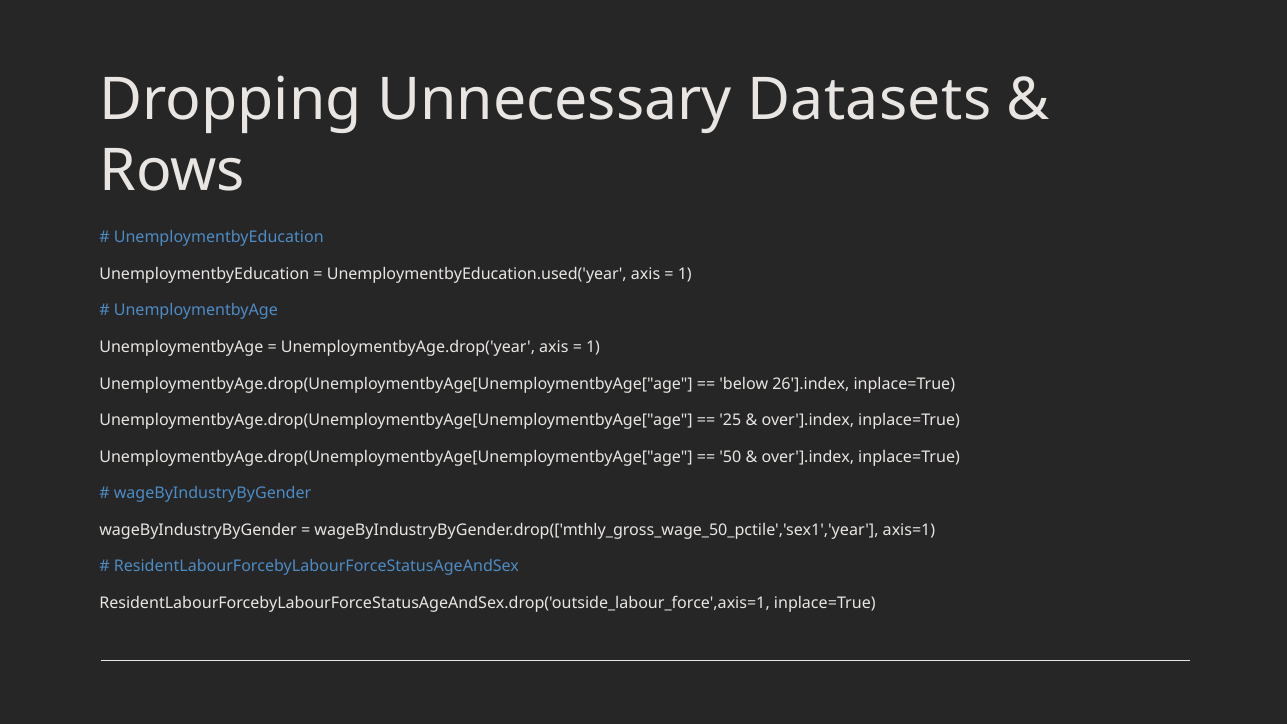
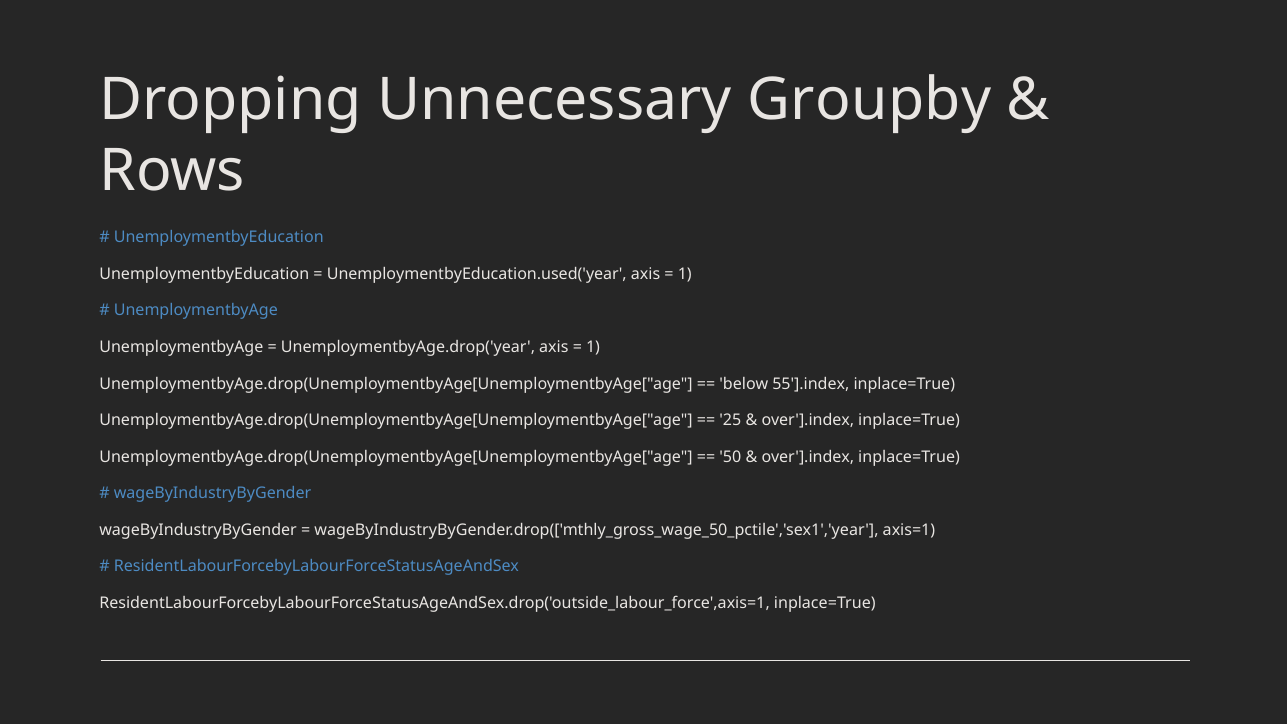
Datasets: Datasets -> Groupby
26'].index: 26'].index -> 55'].index
